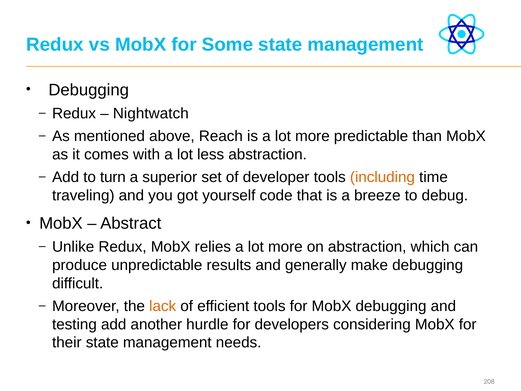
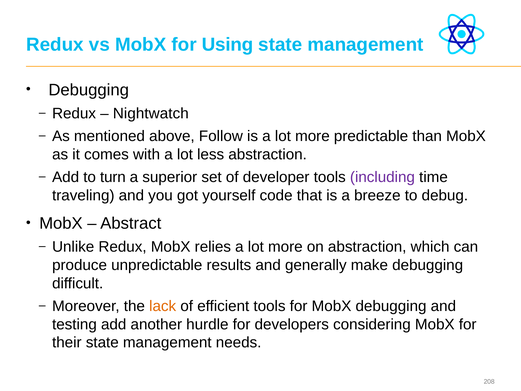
Some: Some -> Using
Reach: Reach -> Follow
including colour: orange -> purple
